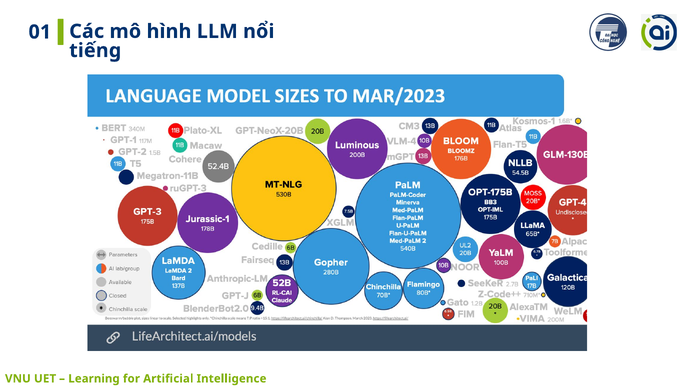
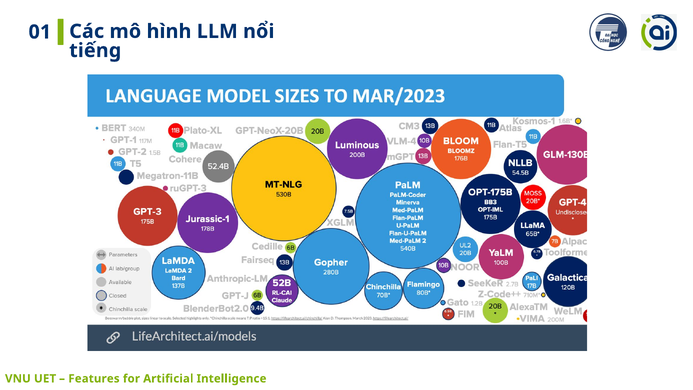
Learning: Learning -> Features
